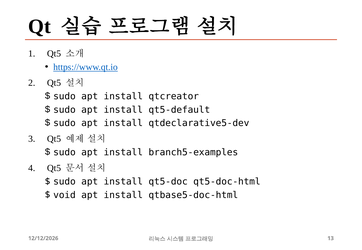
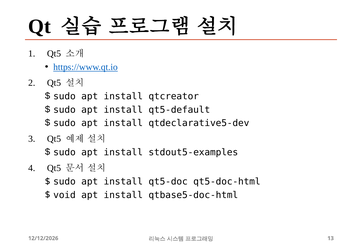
branch5-examples: branch5-examples -> stdout5-examples
